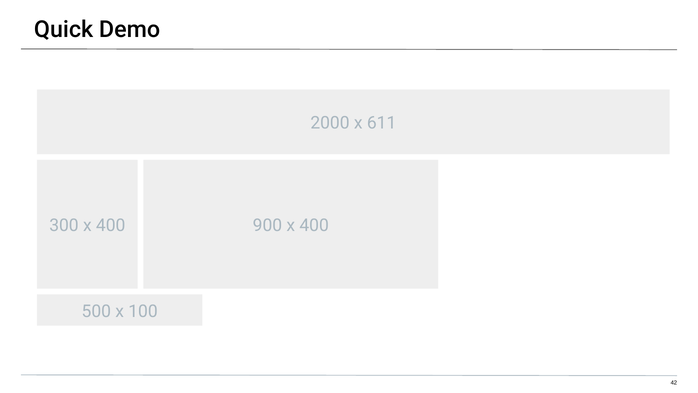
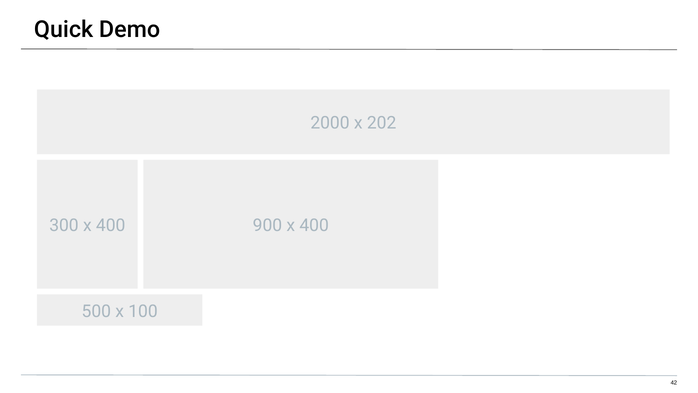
611: 611 -> 202
